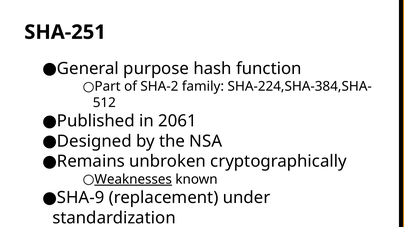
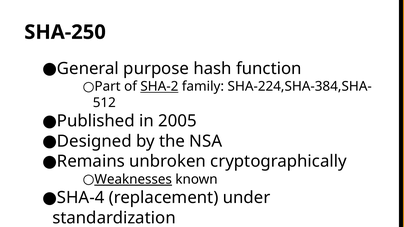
SHA-251: SHA-251 -> SHA-250
SHA-2 underline: none -> present
2061: 2061 -> 2005
SHA-9: SHA-9 -> SHA-4
